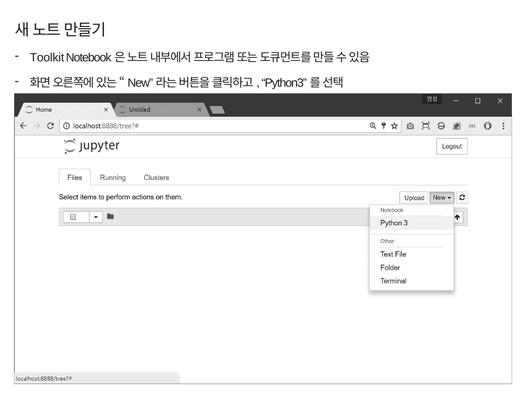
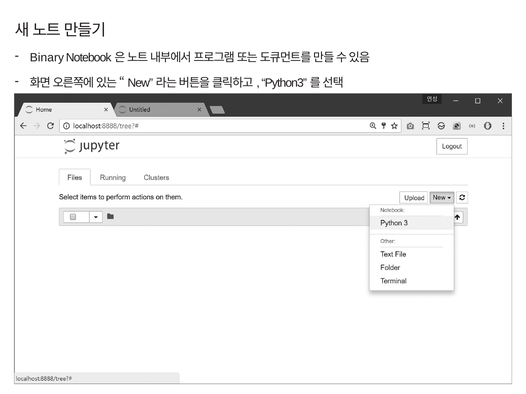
Toolkit: Toolkit -> Binary
